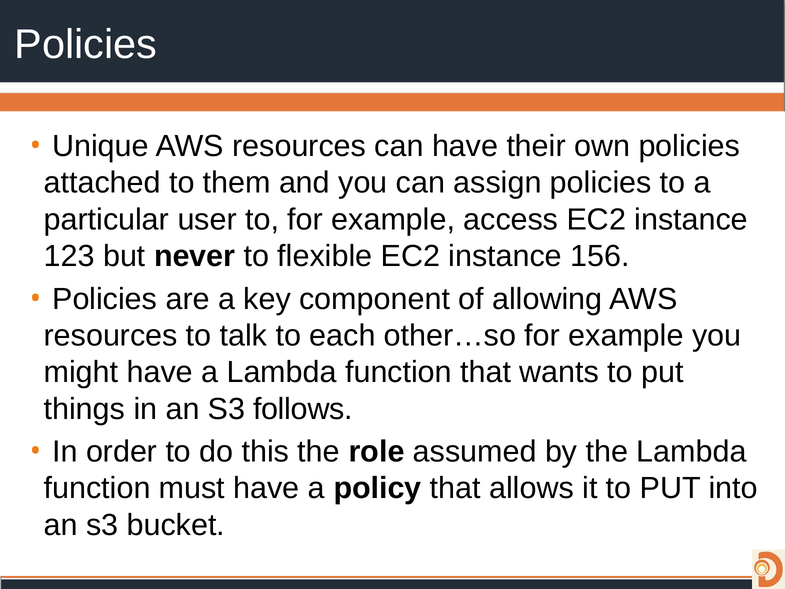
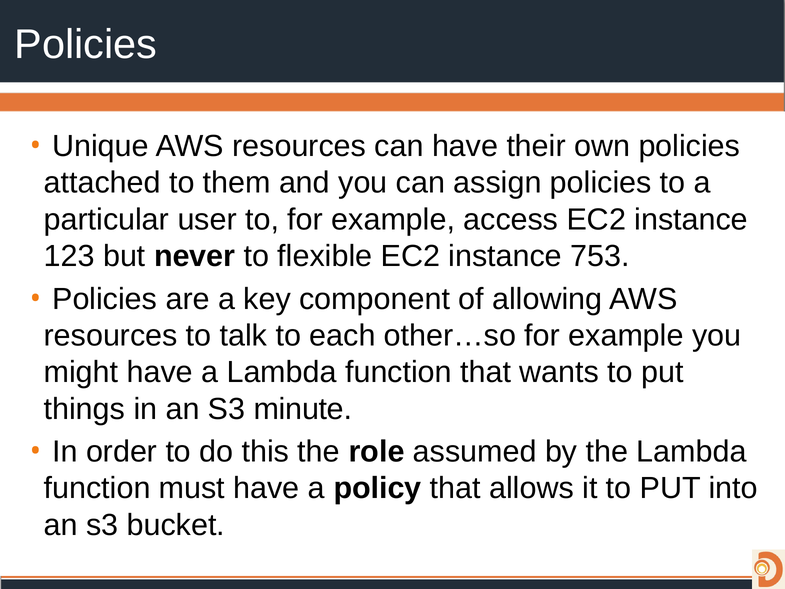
156: 156 -> 753
follows: follows -> minute
